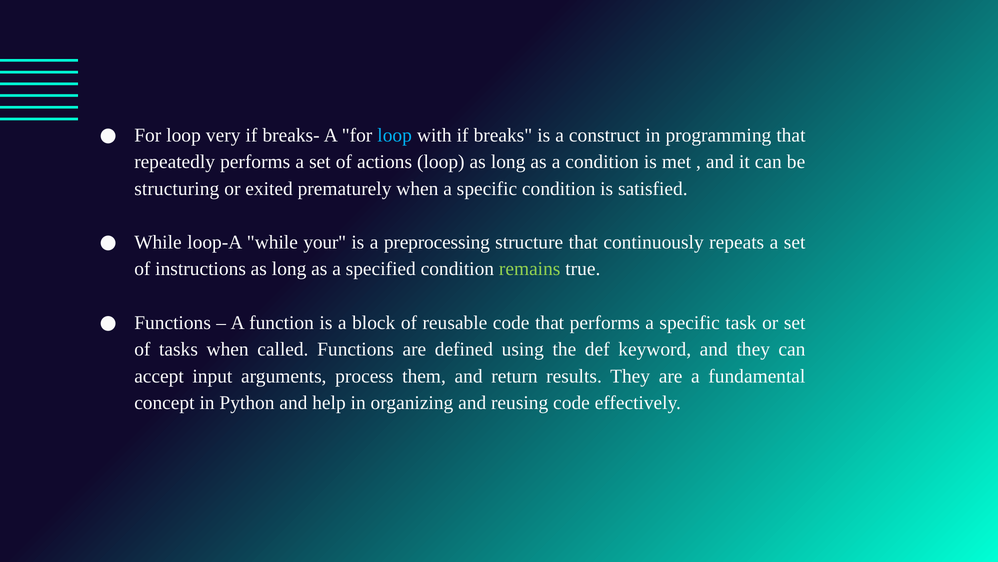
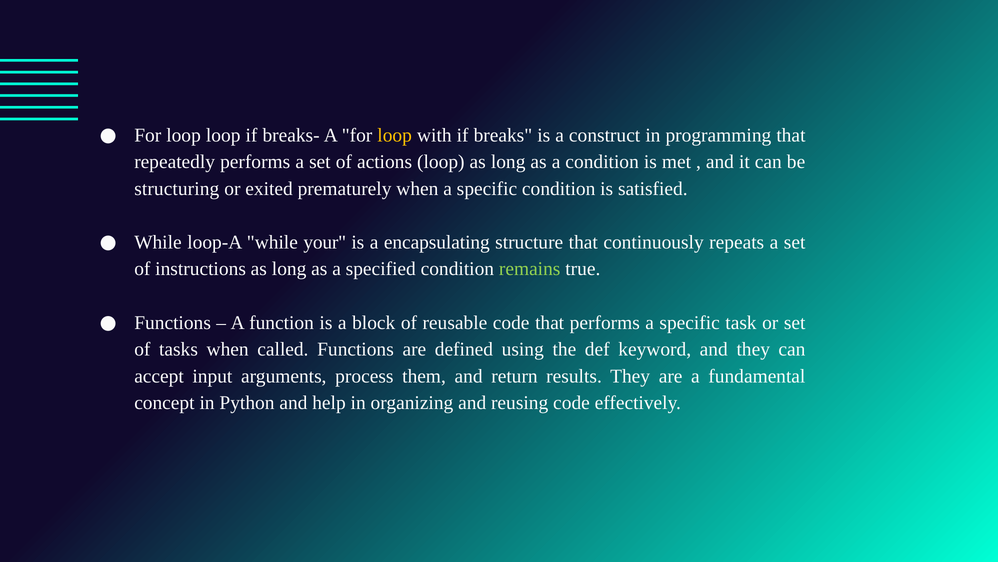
loop very: very -> loop
loop at (395, 135) colour: light blue -> yellow
preprocessing: preprocessing -> encapsulating
